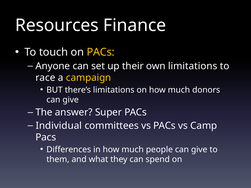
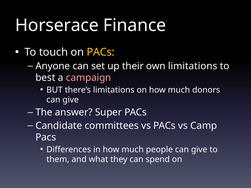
Resources: Resources -> Horserace
race: race -> best
campaign colour: yellow -> pink
Individual: Individual -> Candidate
